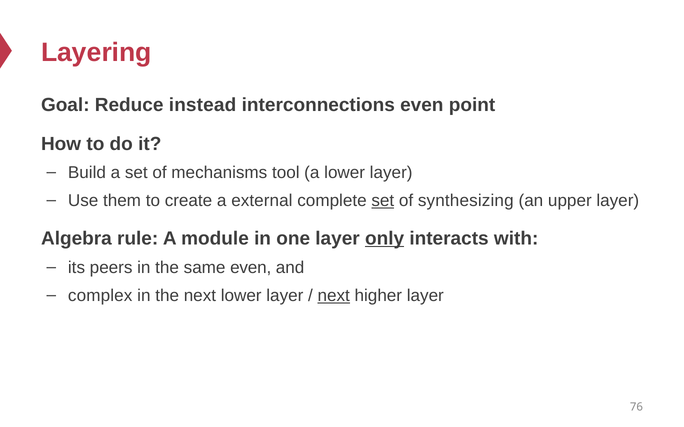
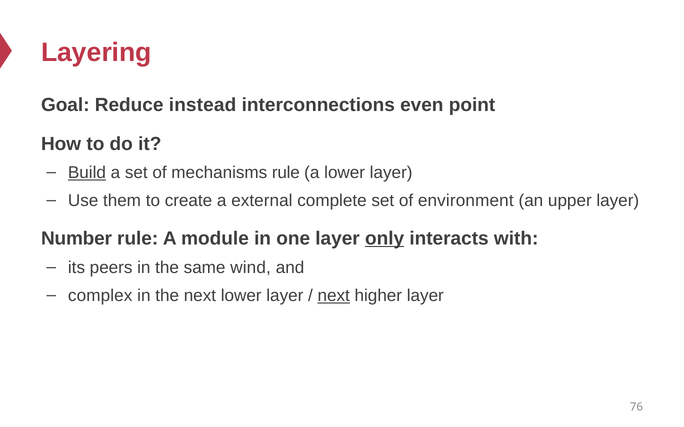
Build underline: none -> present
mechanisms tool: tool -> rule
set at (383, 201) underline: present -> none
synthesizing: synthesizing -> environment
Algebra: Algebra -> Number
same even: even -> wind
